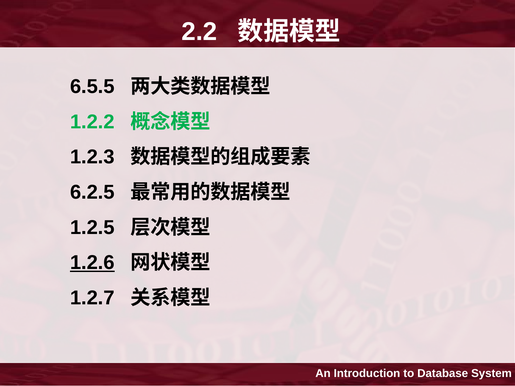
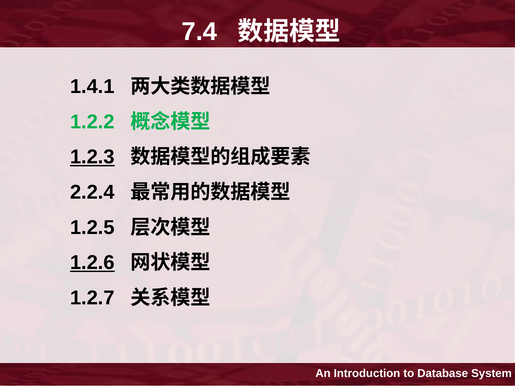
2.2: 2.2 -> 7.4
6.5.5: 6.5.5 -> 1.4.1
1.2.3 underline: none -> present
6.2.5: 6.2.5 -> 2.2.4
